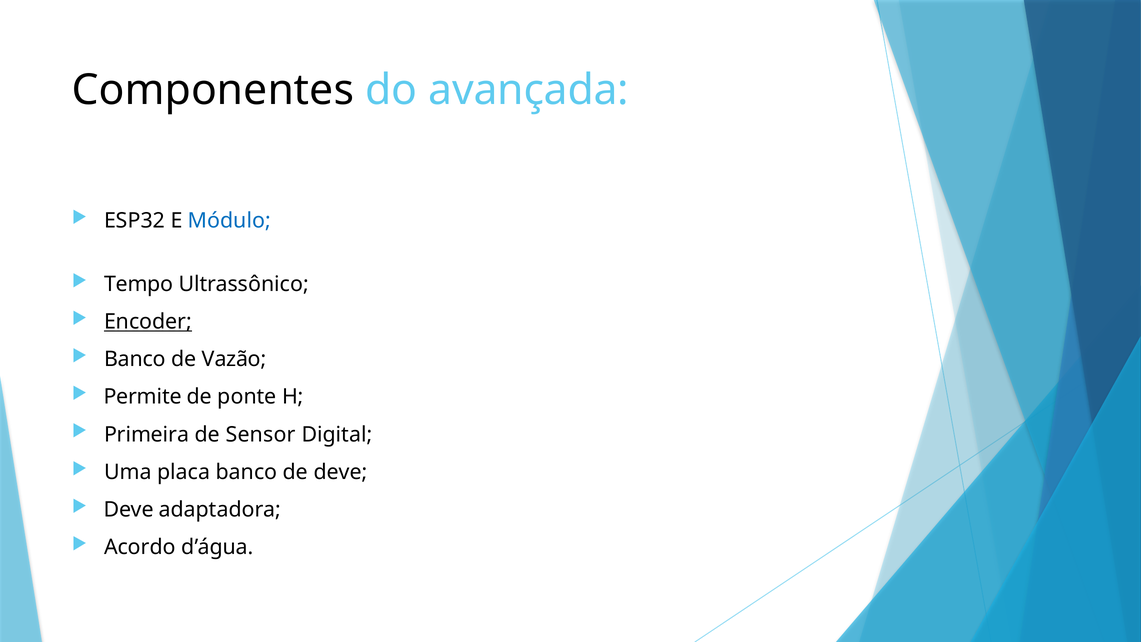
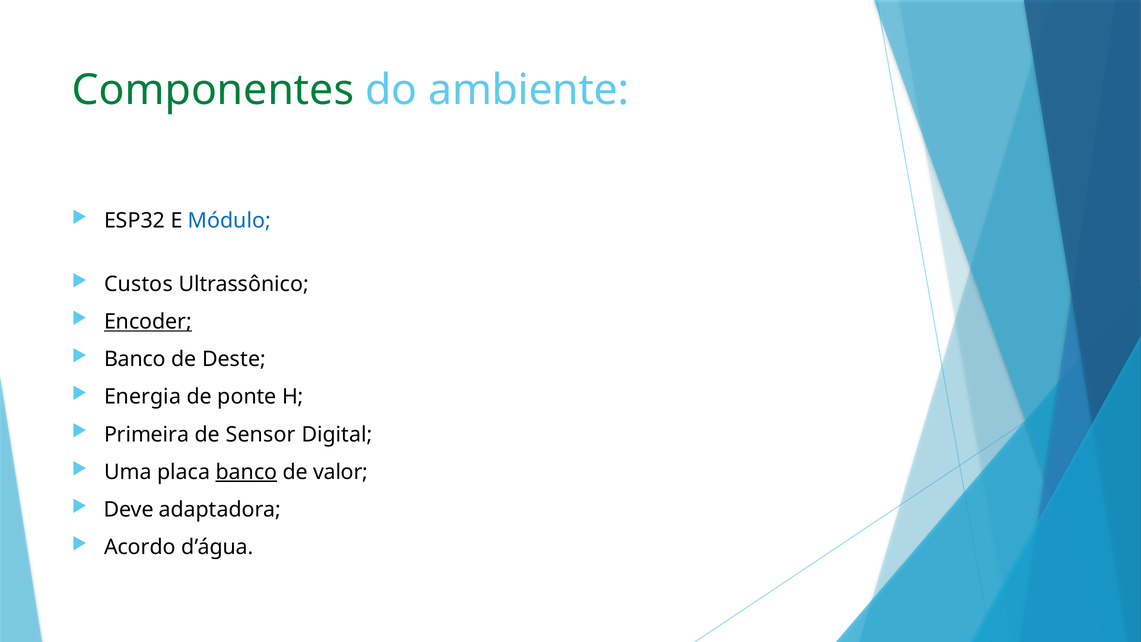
Componentes colour: black -> green
avançada: avançada -> ambiente
Tempo: Tempo -> Custos
Vazão: Vazão -> Deste
Permite: Permite -> Energia
banco at (246, 472) underline: none -> present
de deve: deve -> valor
